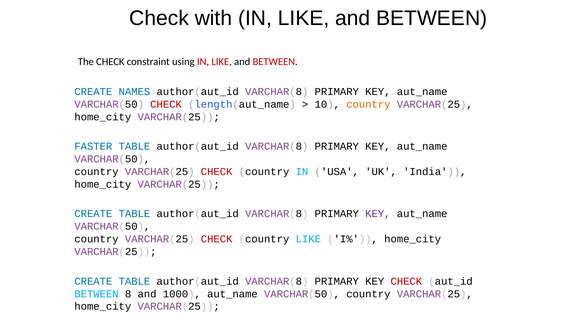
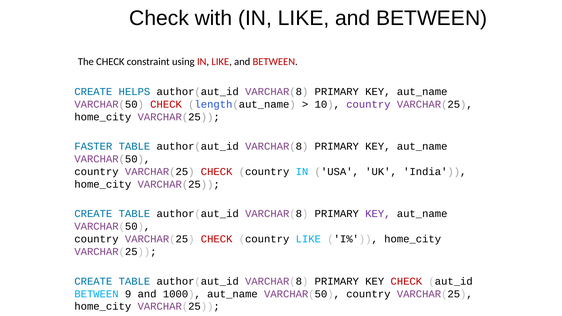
NAMES: NAMES -> HELPS
country at (368, 104) colour: orange -> purple
8: 8 -> 9
